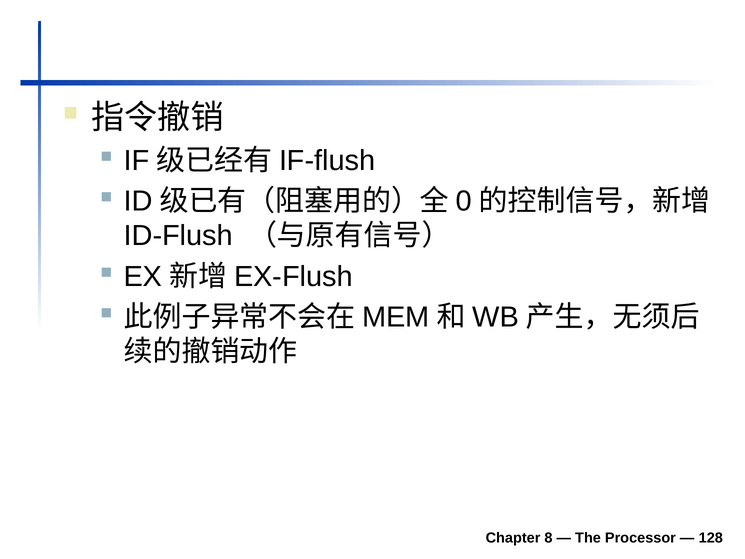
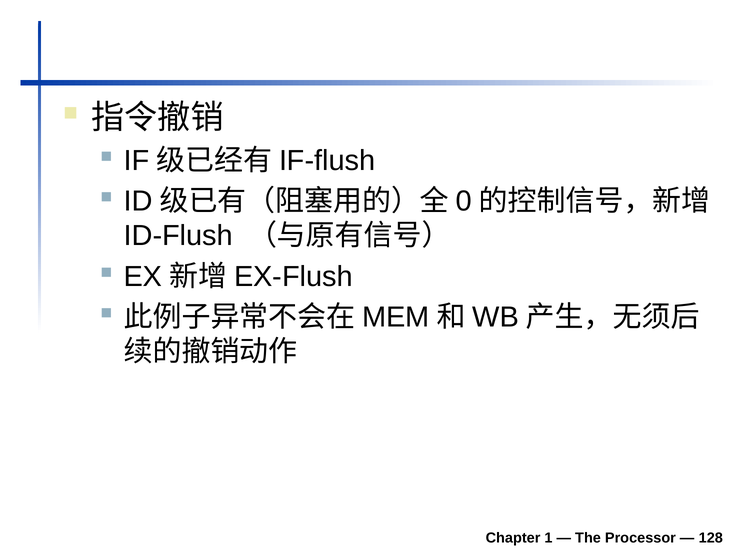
8: 8 -> 1
